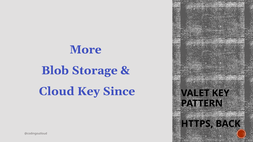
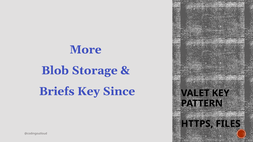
Cloud: Cloud -> Briefs
BACK: BACK -> FILES
